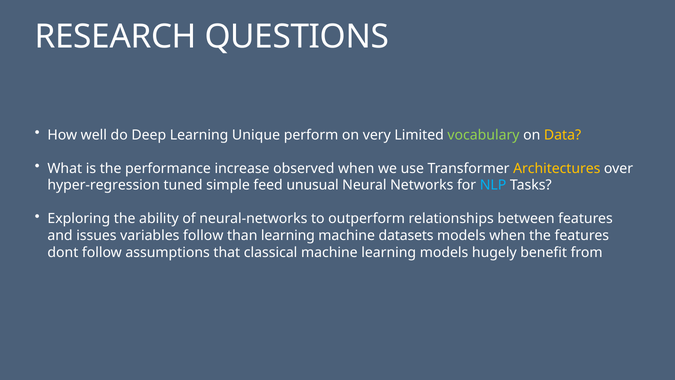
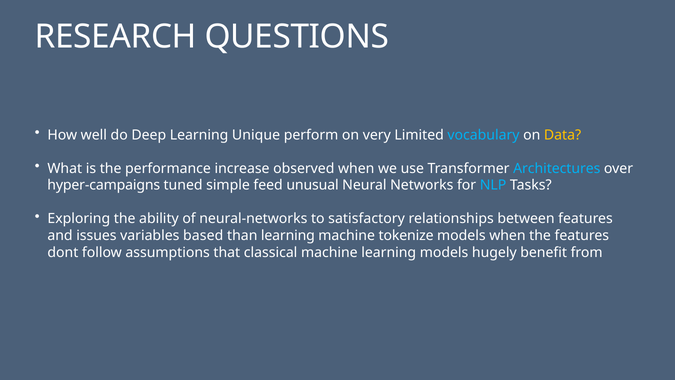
vocabulary colour: light green -> light blue
Architectures colour: yellow -> light blue
hyper-regression: hyper-regression -> hyper-campaigns
outperform: outperform -> satisfactory
variables follow: follow -> based
datasets: datasets -> tokenize
